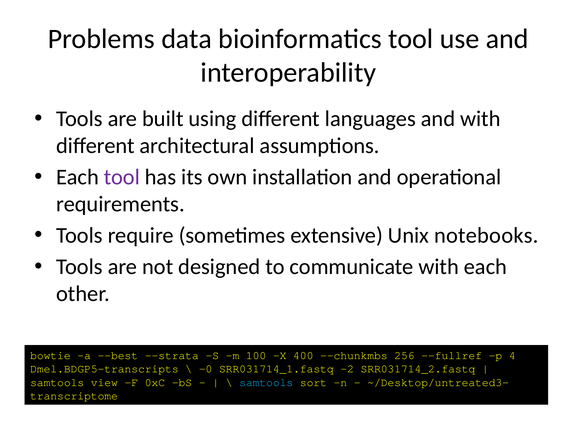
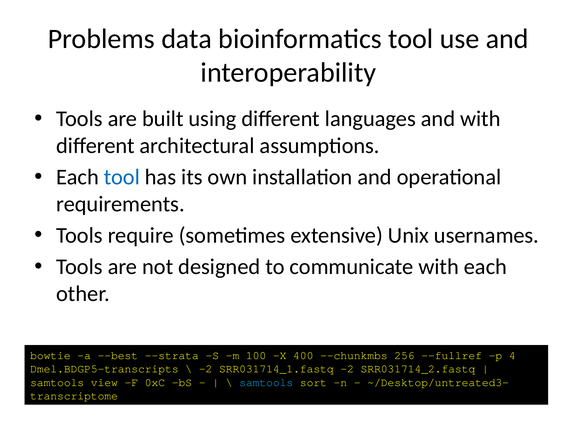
tool at (122, 177) colour: purple -> blue
notebooks: notebooks -> usernames
-0 at (206, 369): -0 -> -2
